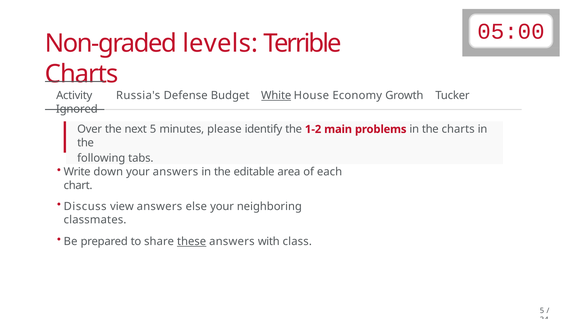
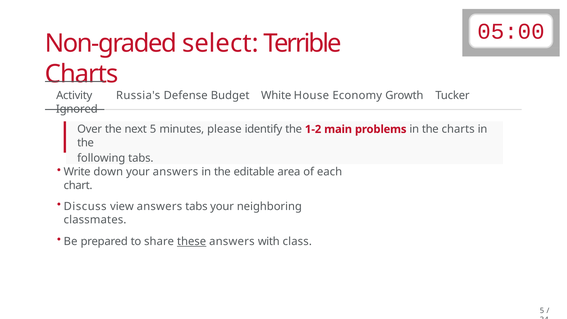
levels: levels -> select
White underline: present -> none
answers else: else -> tabs
